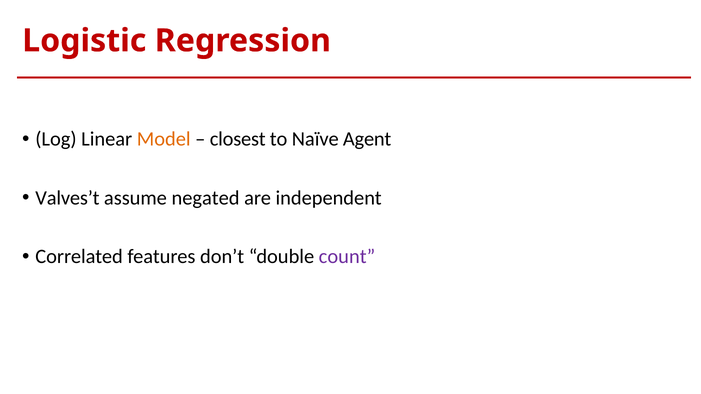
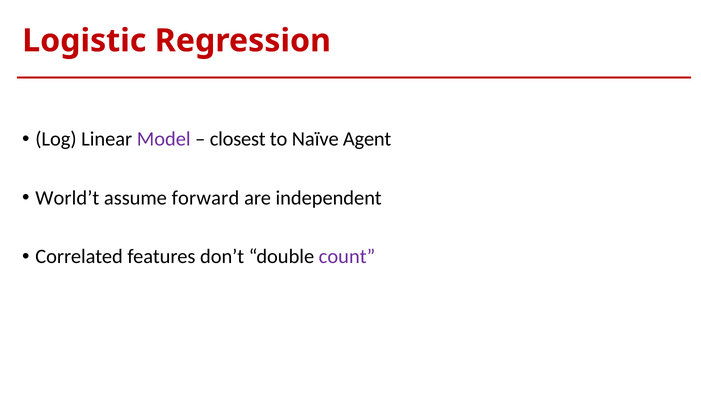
Model colour: orange -> purple
Valves’t: Valves’t -> World’t
negated: negated -> forward
